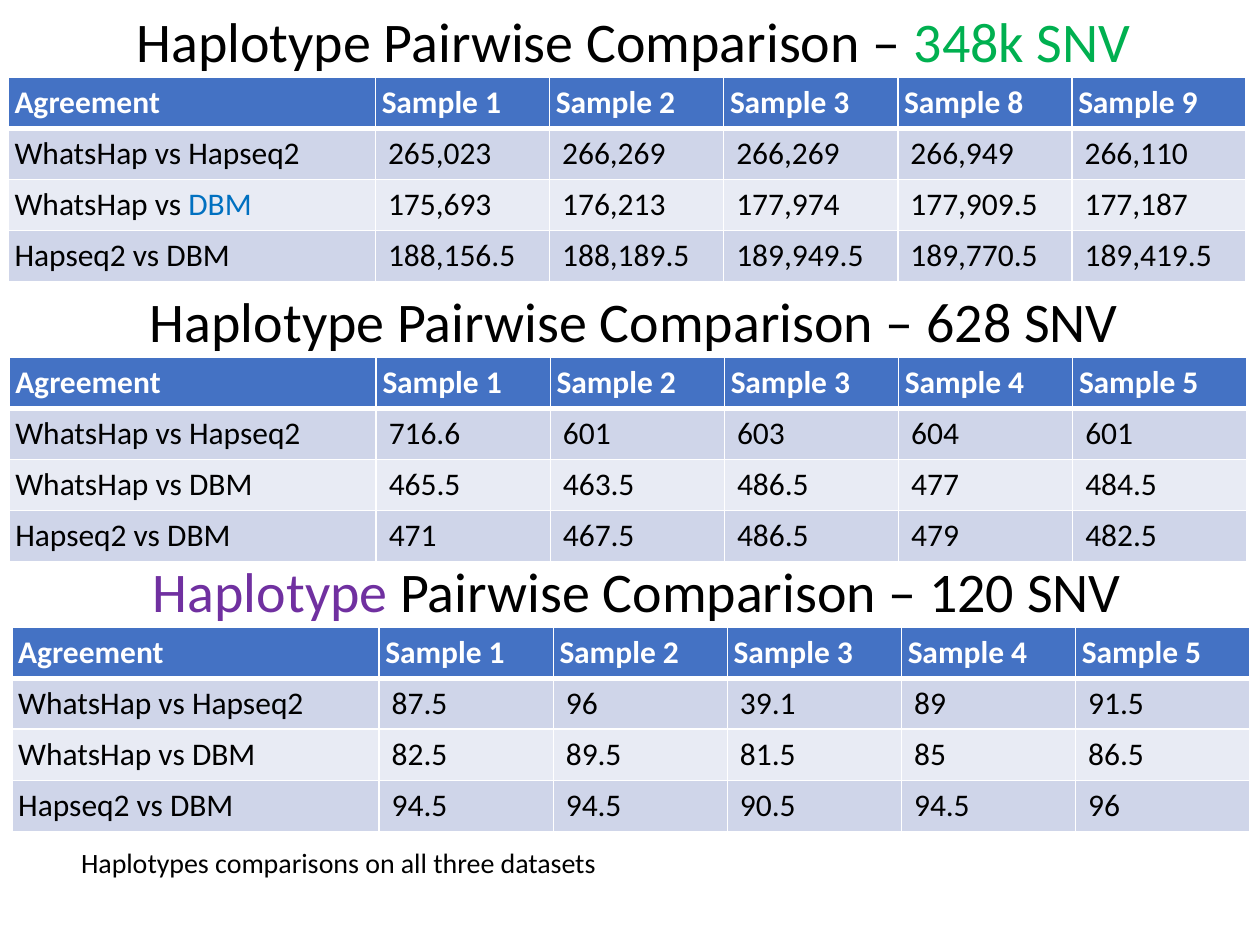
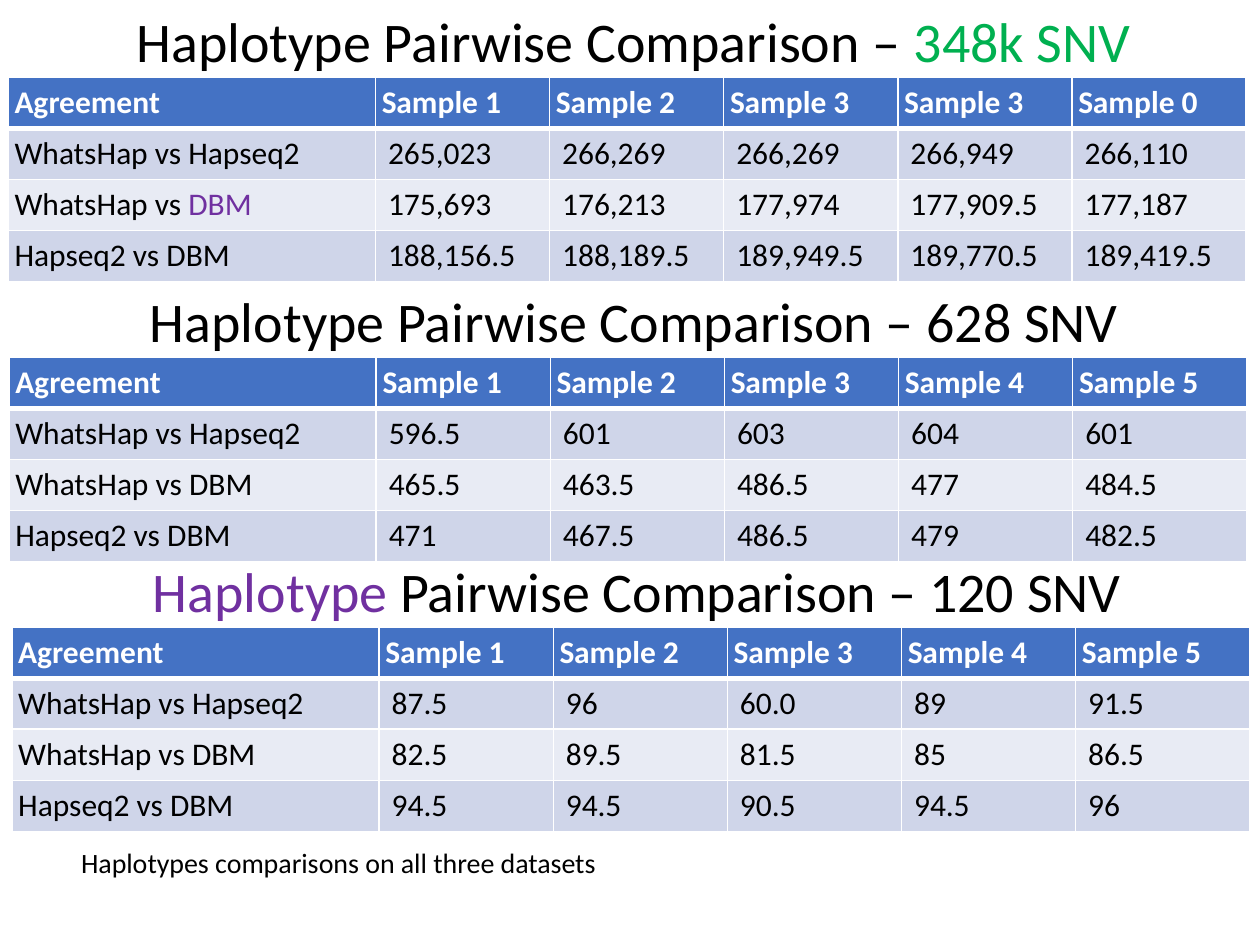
3 Sample 8: 8 -> 3
9: 9 -> 0
DBM at (220, 205) colour: blue -> purple
716.6: 716.6 -> 596.5
39.1: 39.1 -> 60.0
